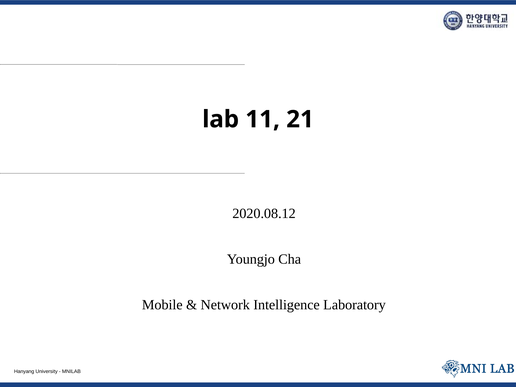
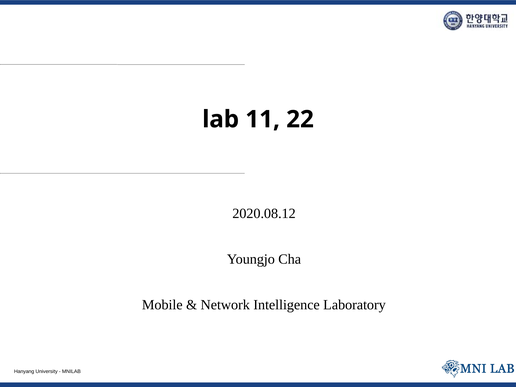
21: 21 -> 22
